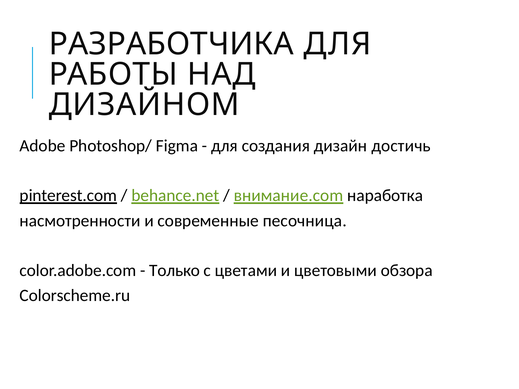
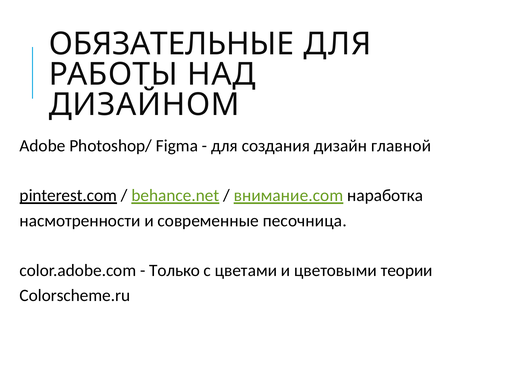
РАЗРАБОТЧИКА: РАЗРАБОТЧИКА -> ОБЯЗАТЕЛЬНЫЕ
достичь: достичь -> главной
обзора: обзора -> теории
